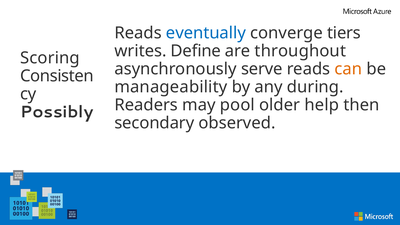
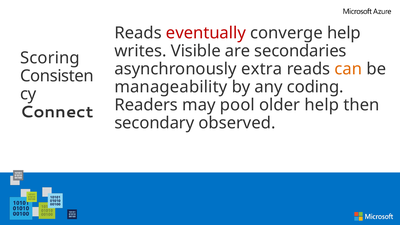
eventually colour: blue -> red
converge tiers: tiers -> help
Define: Define -> Visible
throughout: throughout -> secondaries
serve: serve -> extra
during: during -> coding
Possibly: Possibly -> Connect
